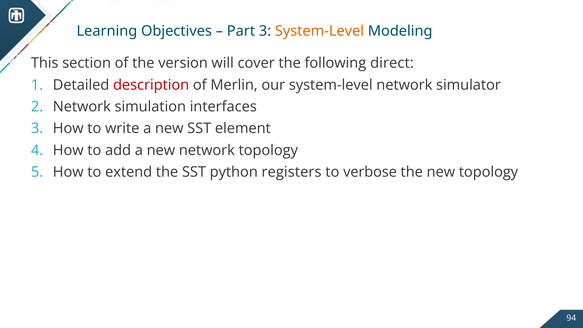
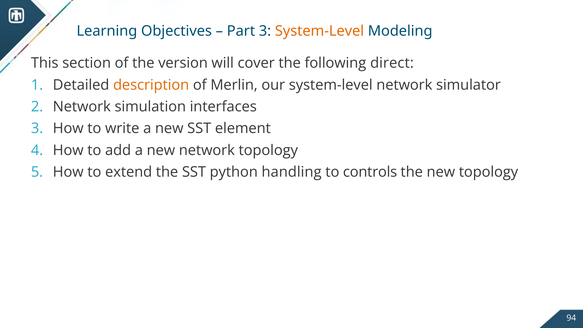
description colour: red -> orange
registers: registers -> handling
verbose: verbose -> controls
